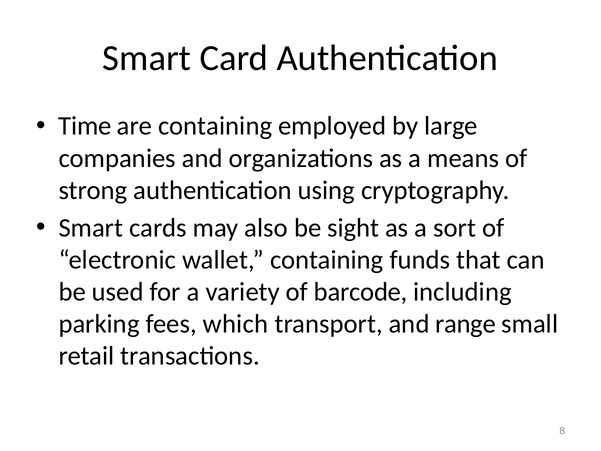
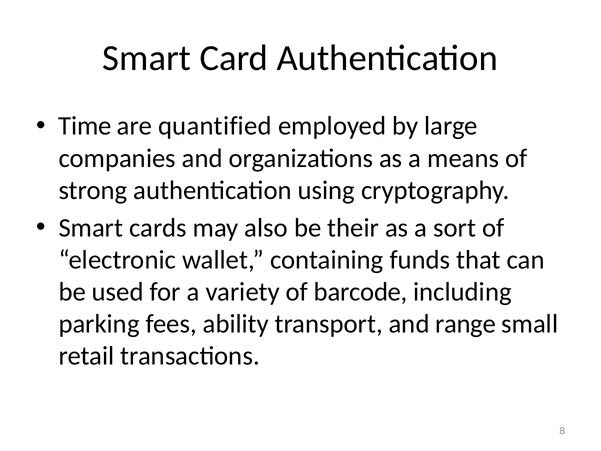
are containing: containing -> quantified
sight: sight -> their
which: which -> ability
